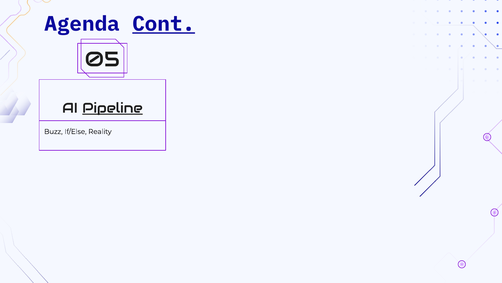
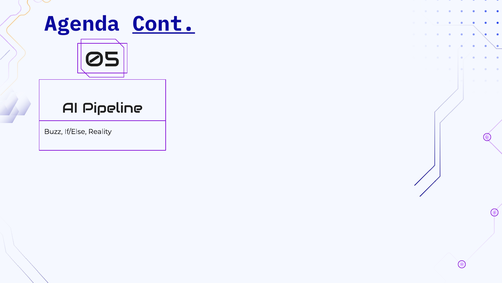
Pipeline underline: present -> none
